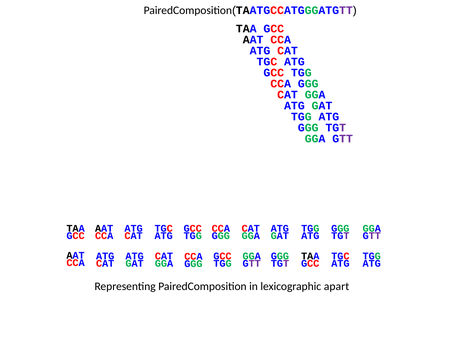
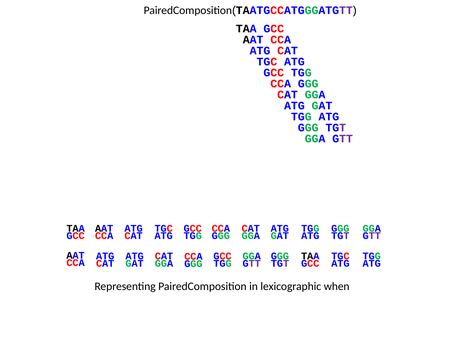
apart: apart -> when
